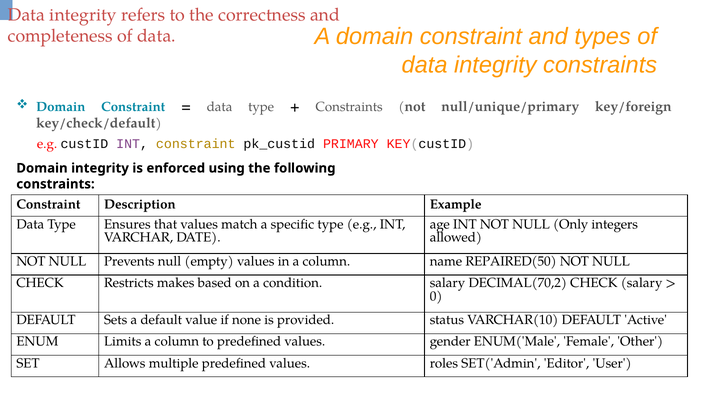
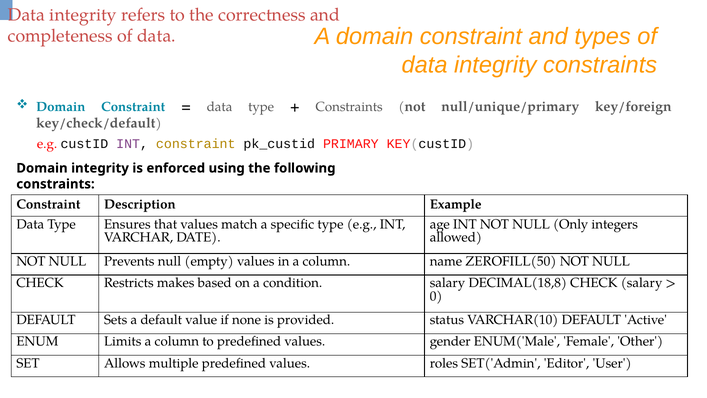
REPAIRED(50: REPAIRED(50 -> ZEROFILL(50
DECIMAL(70,2: DECIMAL(70,2 -> DECIMAL(18,8
